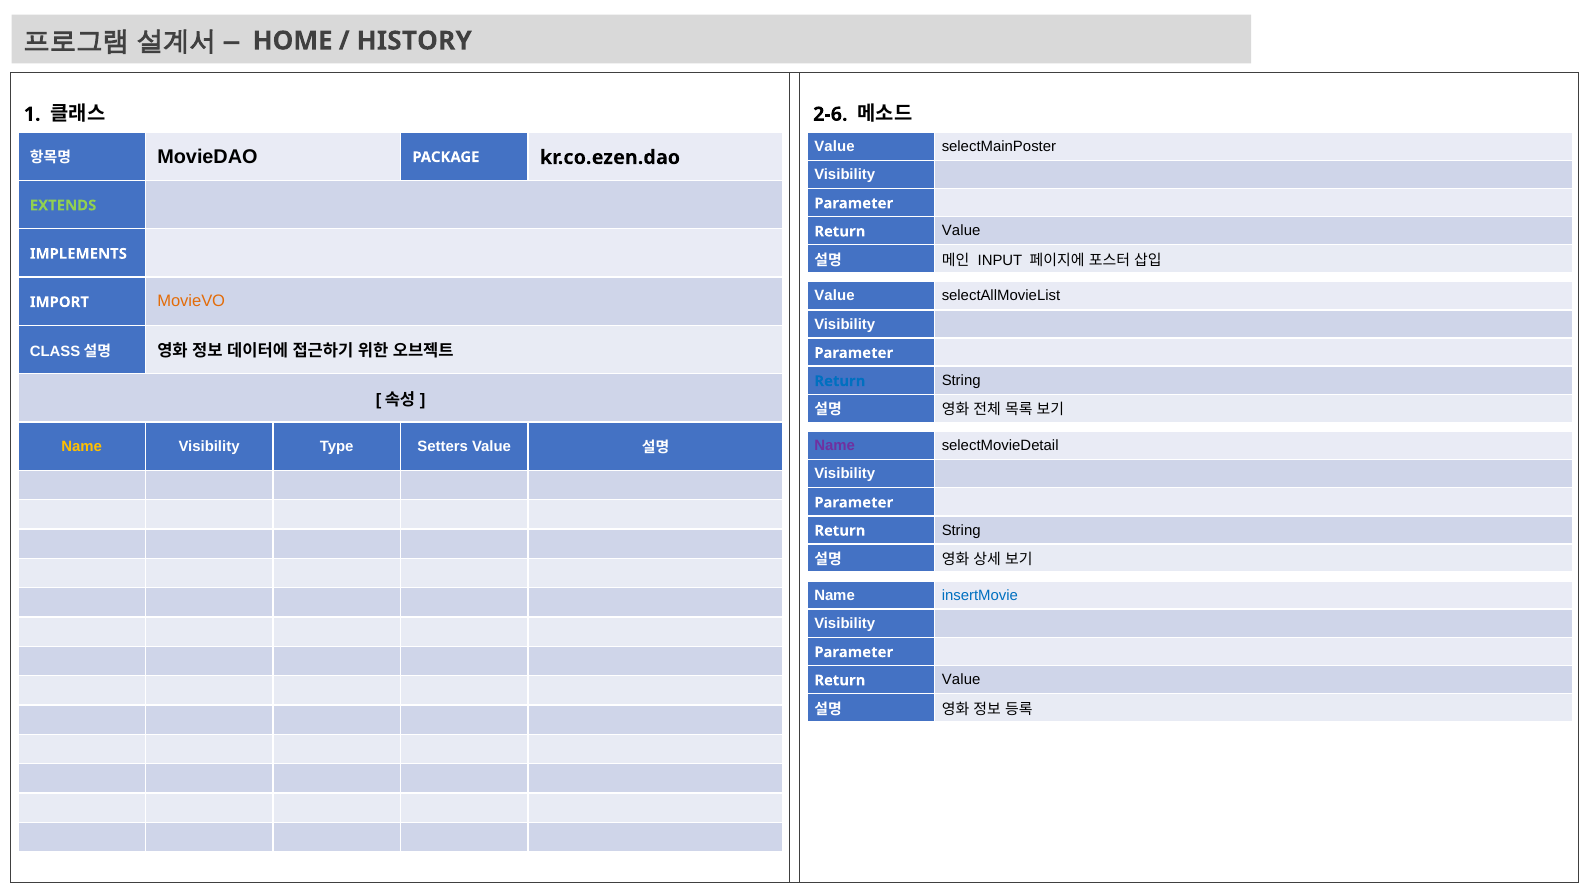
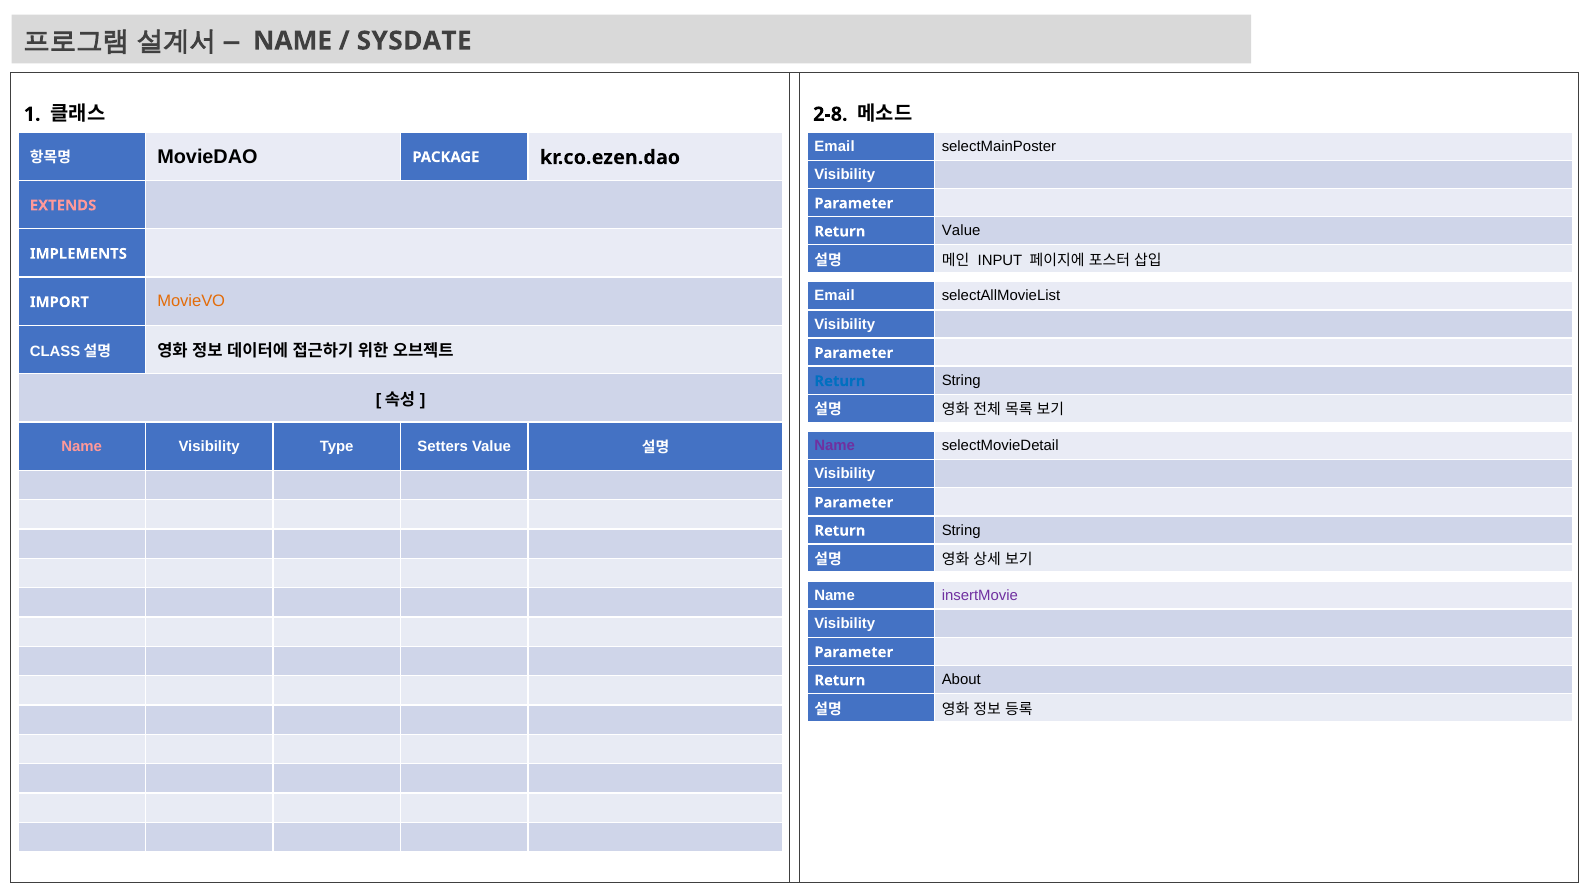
HOME at (293, 41): HOME -> NAME
HISTORY: HISTORY -> SYSDATE
2-6: 2-6 -> 2-8
Value at (834, 146): Value -> Email
EXTENDS colour: light green -> pink
Value at (834, 296): Value -> Email
Name at (82, 447) colour: yellow -> pink
insertMovie colour: blue -> purple
Value at (961, 680): Value -> About
